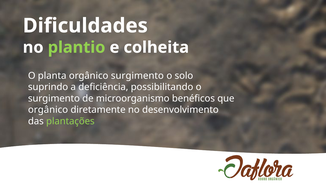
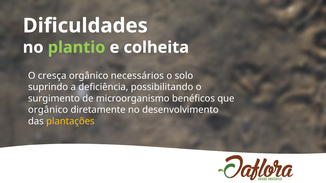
planta: planta -> cresça
orgânico surgimento: surgimento -> necessários
plantações colour: light green -> yellow
